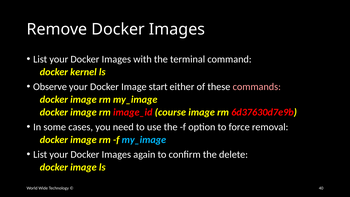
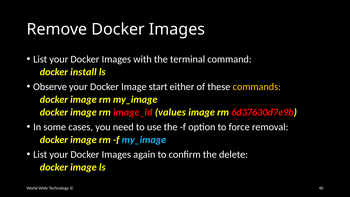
kernel: kernel -> install
commands colour: pink -> yellow
course: course -> values
